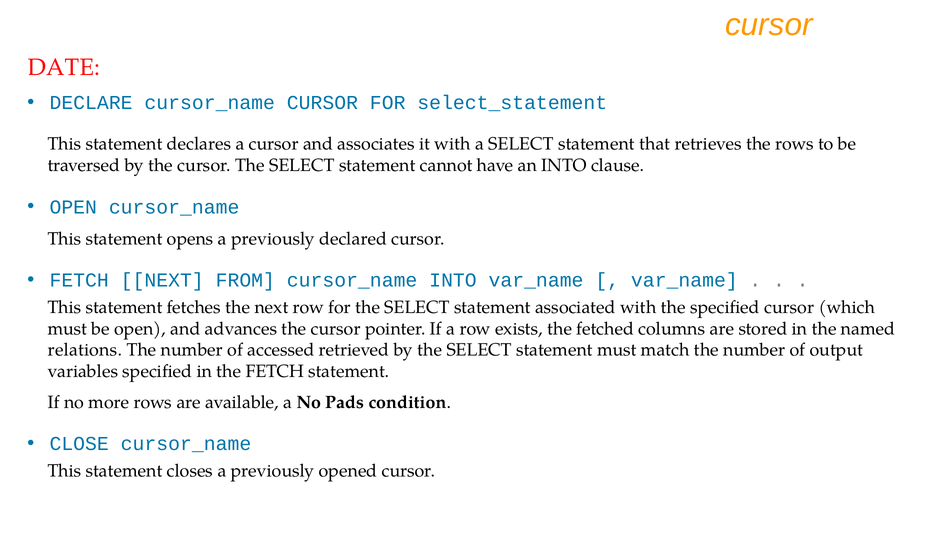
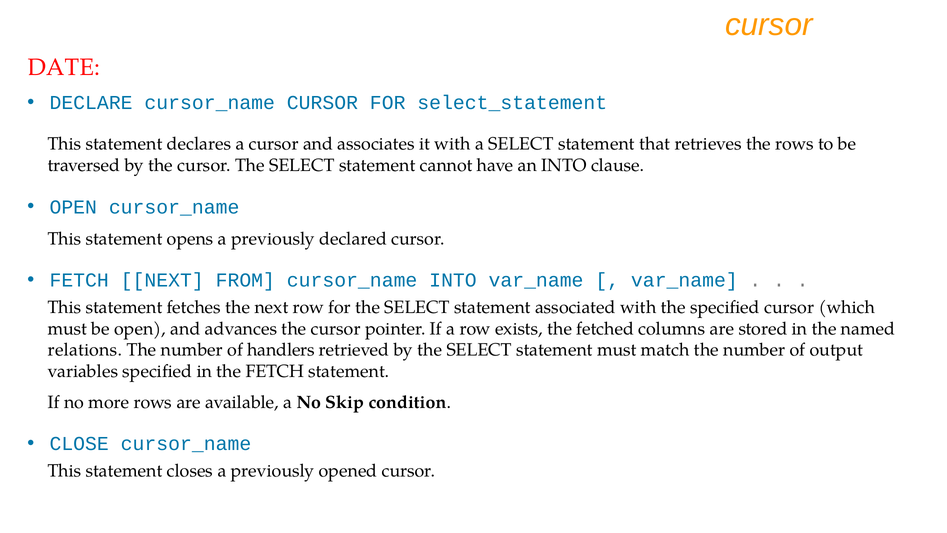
accessed: accessed -> handlers
Pads: Pads -> Skip
